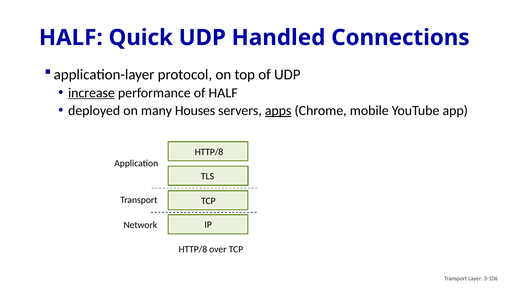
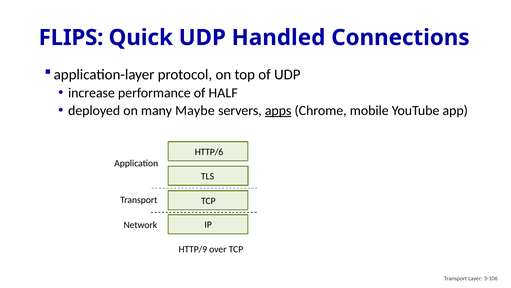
HALF at (71, 38): HALF -> FLIPS
increase underline: present -> none
Houses: Houses -> Maybe
HTTP/8 at (209, 152): HTTP/8 -> HTTP/6
HTTP/8 at (193, 249): HTTP/8 -> HTTP/9
